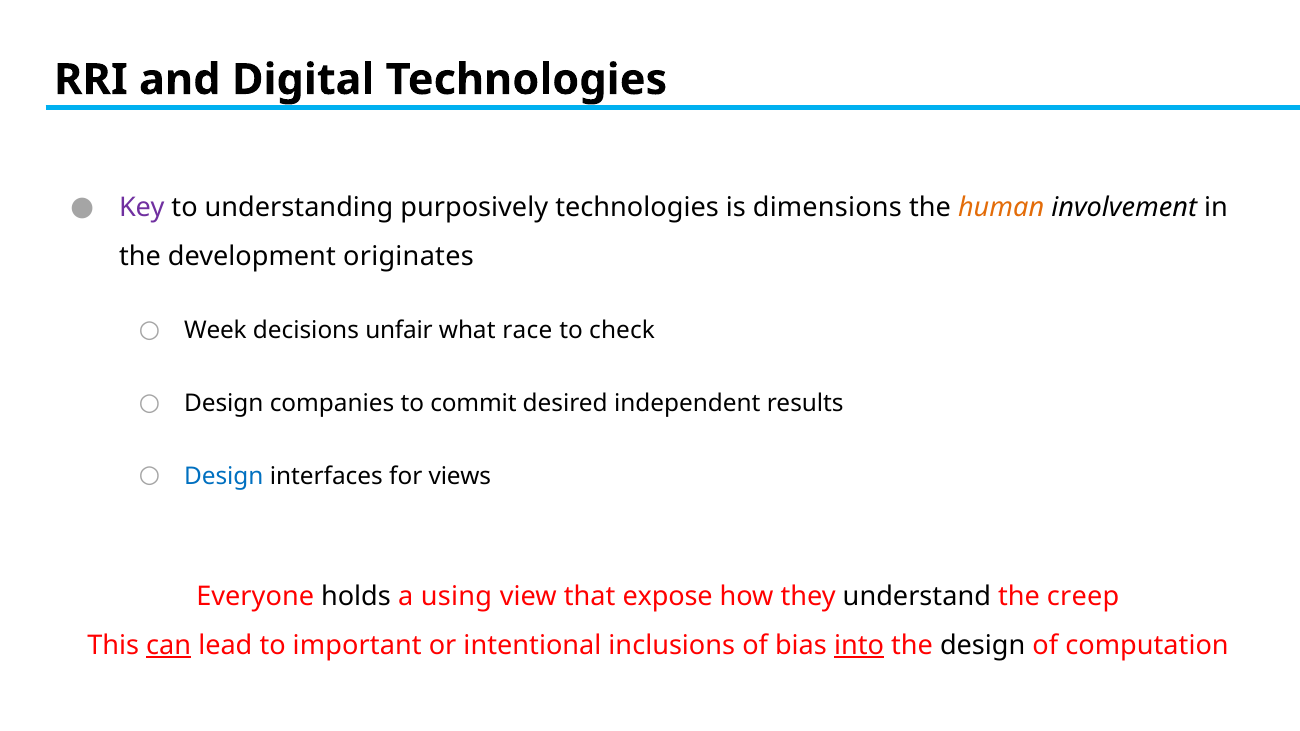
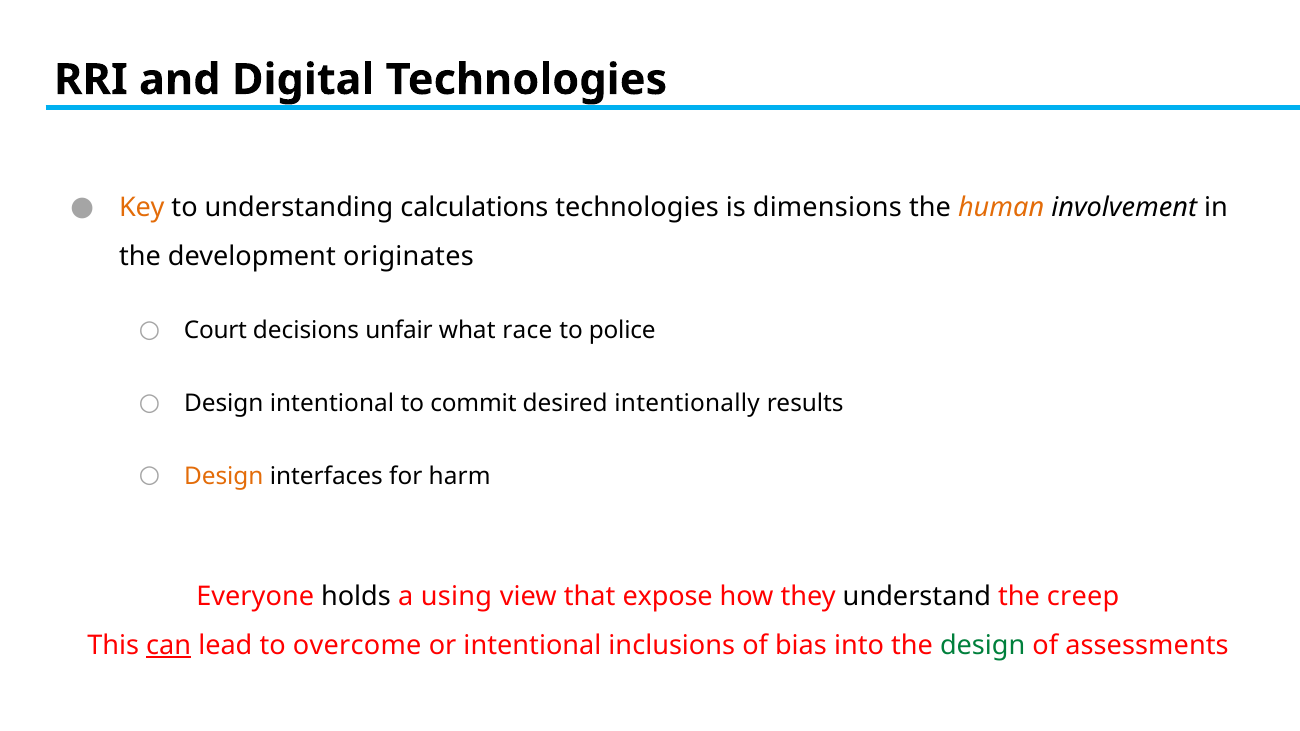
Key colour: purple -> orange
purposively: purposively -> calculations
Week: Week -> Court
check: check -> police
Design companies: companies -> intentional
independent: independent -> intentionally
Design at (224, 477) colour: blue -> orange
views: views -> harm
important: important -> overcome
into underline: present -> none
design at (983, 645) colour: black -> green
computation: computation -> assessments
